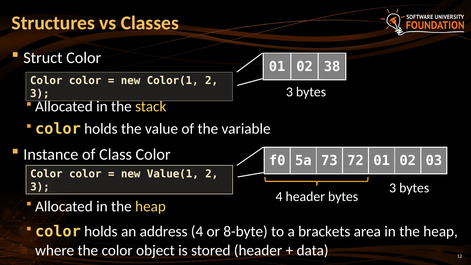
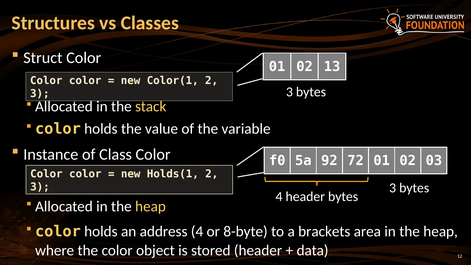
38: 38 -> 13
73: 73 -> 92
Value(1: Value(1 -> Holds(1
